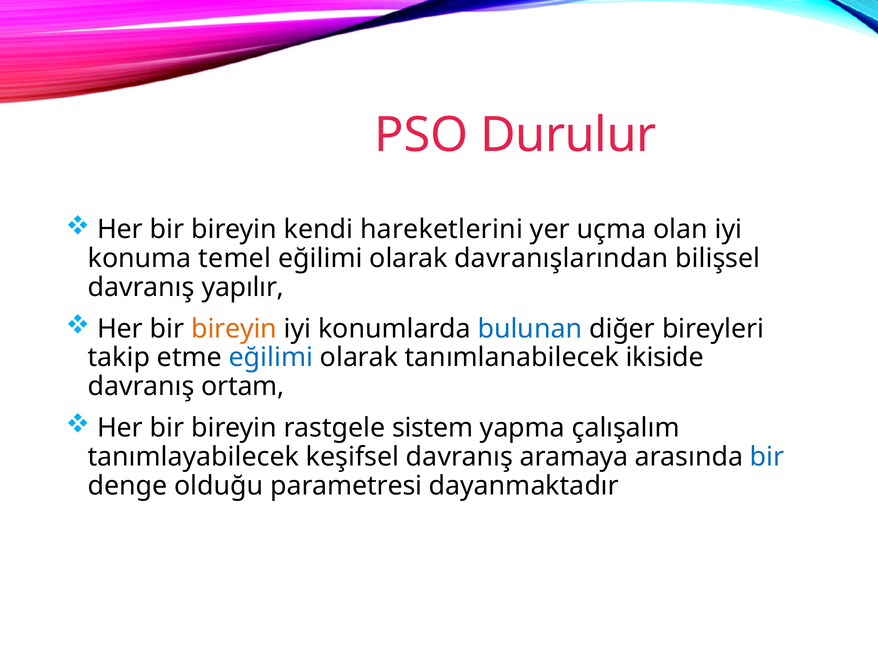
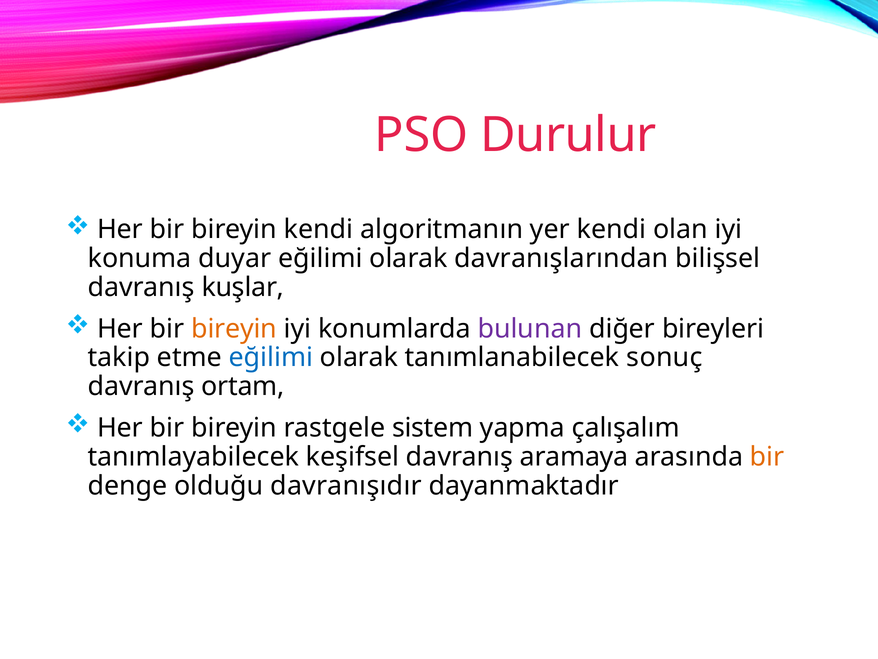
hareketlerini: hareketlerini -> algoritmanın
yer uçma: uçma -> kendi
temel: temel -> duyar
yapılır: yapılır -> kuşlar
bulunan colour: blue -> purple
ikiside: ikiside -> sonuç
bir at (767, 456) colour: blue -> orange
parametresi: parametresi -> davranışıdır
